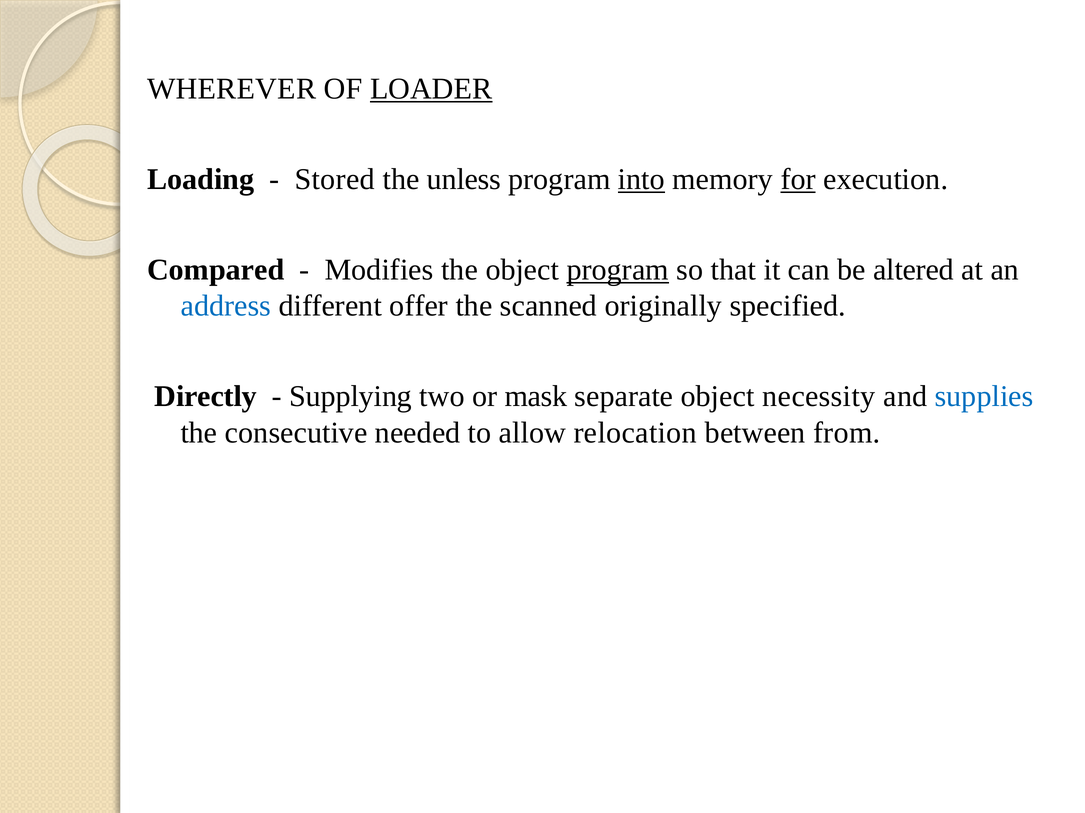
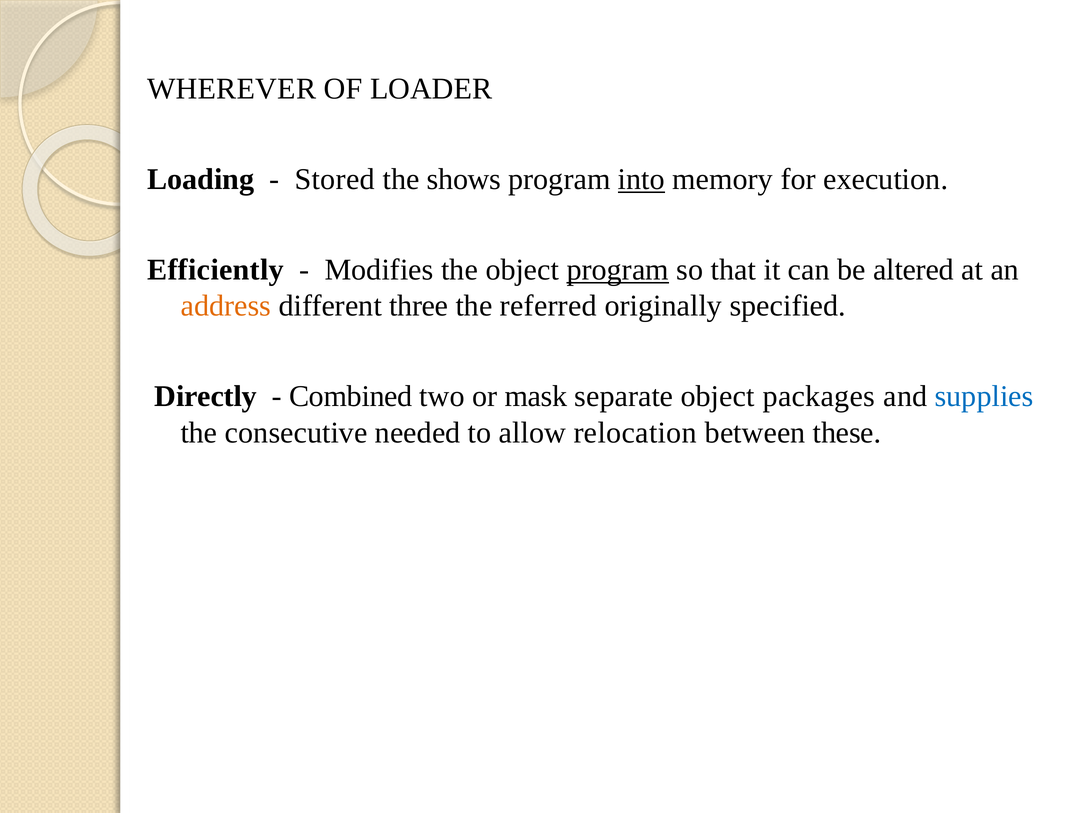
LOADER underline: present -> none
unless: unless -> shows
for underline: present -> none
Compared: Compared -> Efficiently
address colour: blue -> orange
offer: offer -> three
scanned: scanned -> referred
Supplying: Supplying -> Combined
necessity: necessity -> packages
from: from -> these
